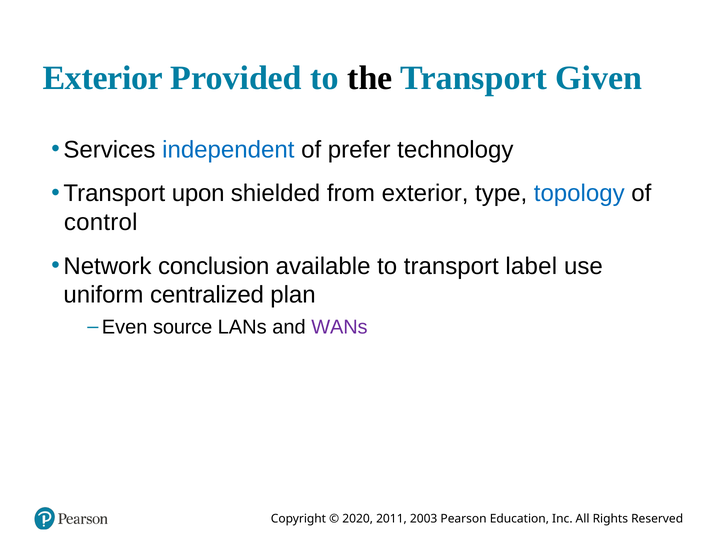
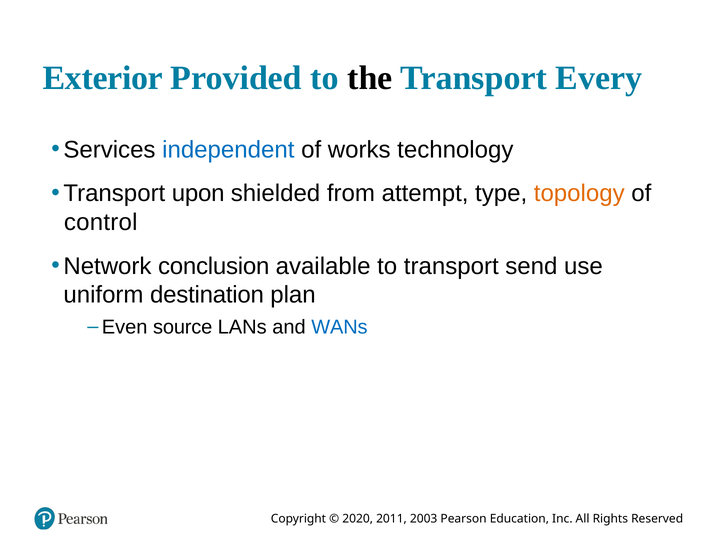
Given: Given -> Every
prefer: prefer -> works
from exterior: exterior -> attempt
topology colour: blue -> orange
label: label -> send
centralized: centralized -> destination
WANs colour: purple -> blue
